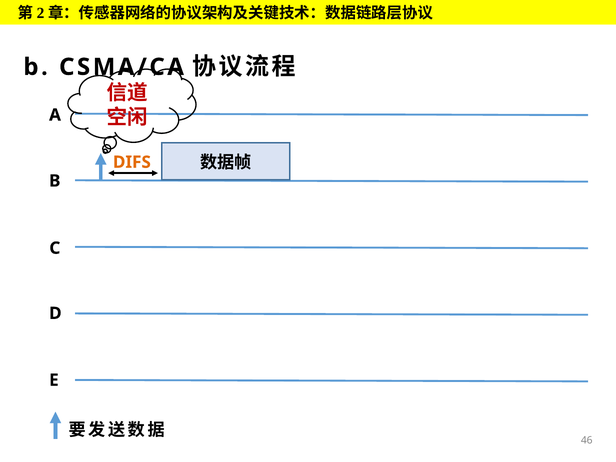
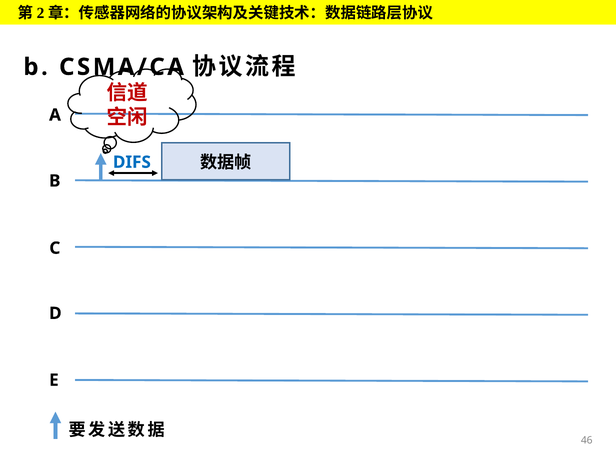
DIFS colour: orange -> blue
